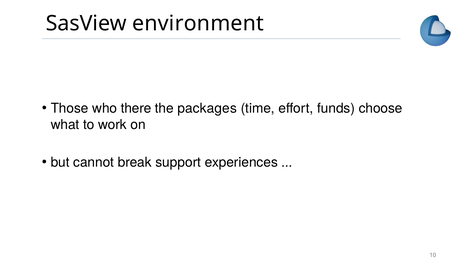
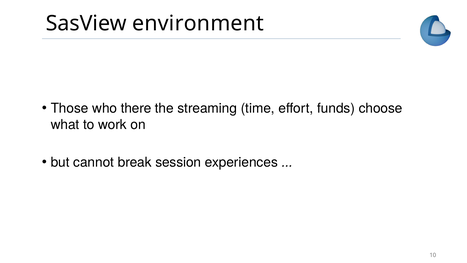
packages: packages -> streaming
support: support -> session
